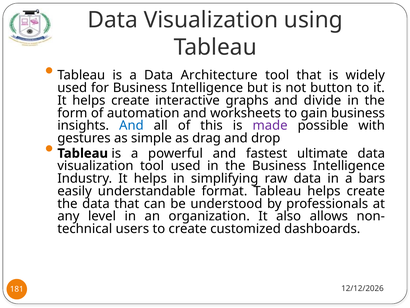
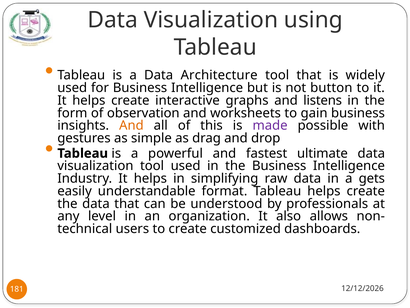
divide: divide -> listens
automation: automation -> observation
And at (131, 125) colour: blue -> orange
bars: bars -> gets
